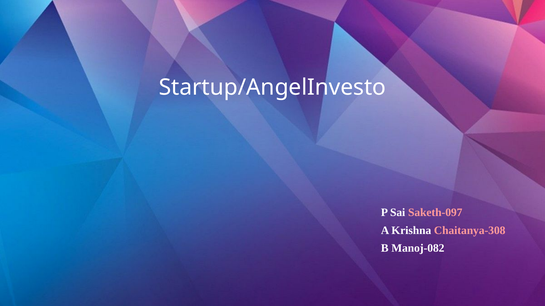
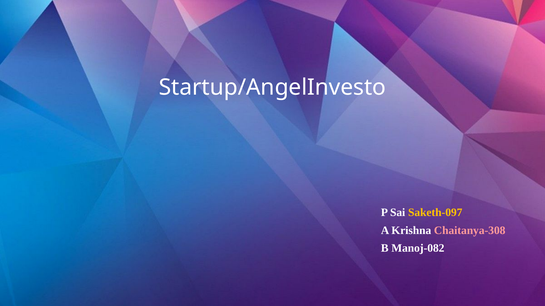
Saketh-097 colour: pink -> yellow
